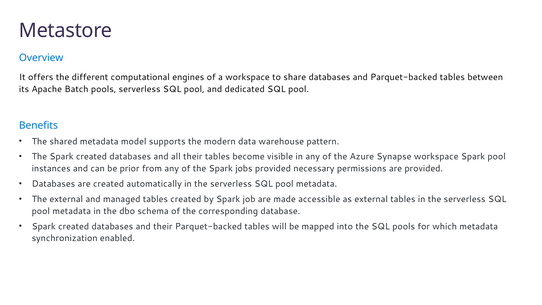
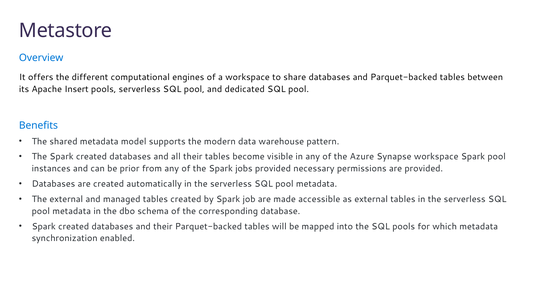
Batch: Batch -> Insert
